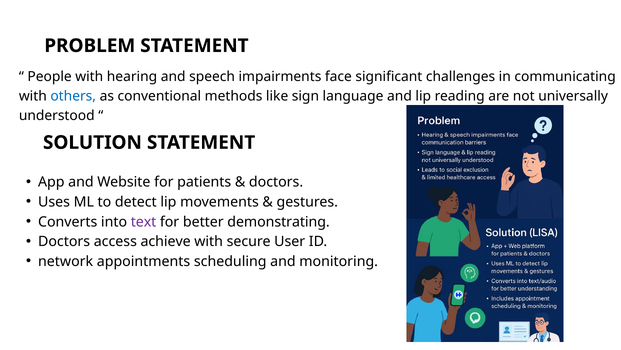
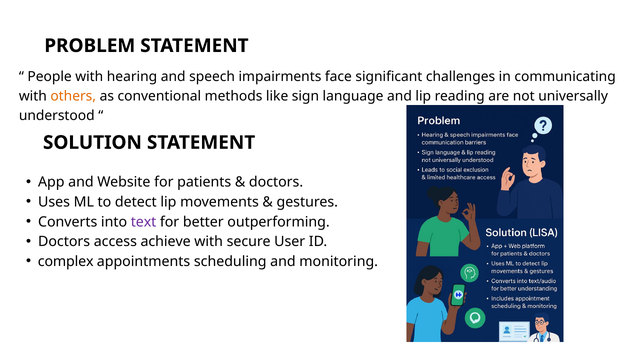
others colour: blue -> orange
demonstrating: demonstrating -> outperforming
network: network -> complex
